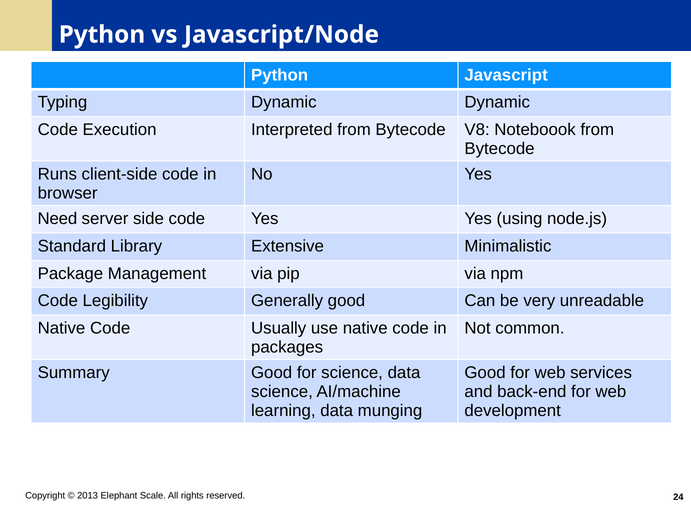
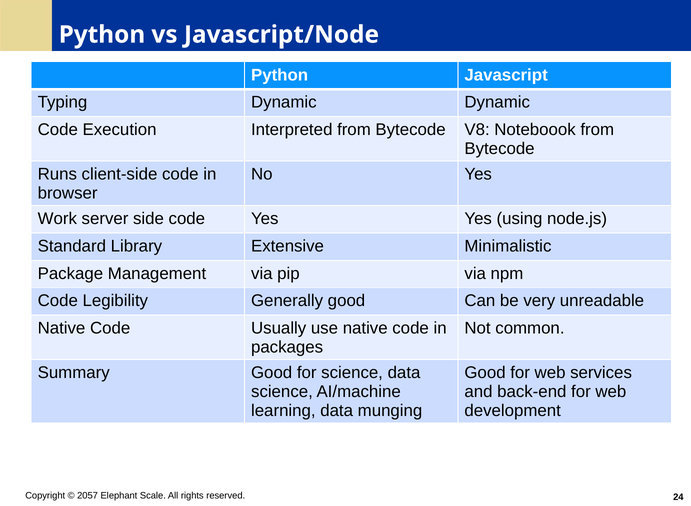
Need: Need -> Work
2013: 2013 -> 2057
